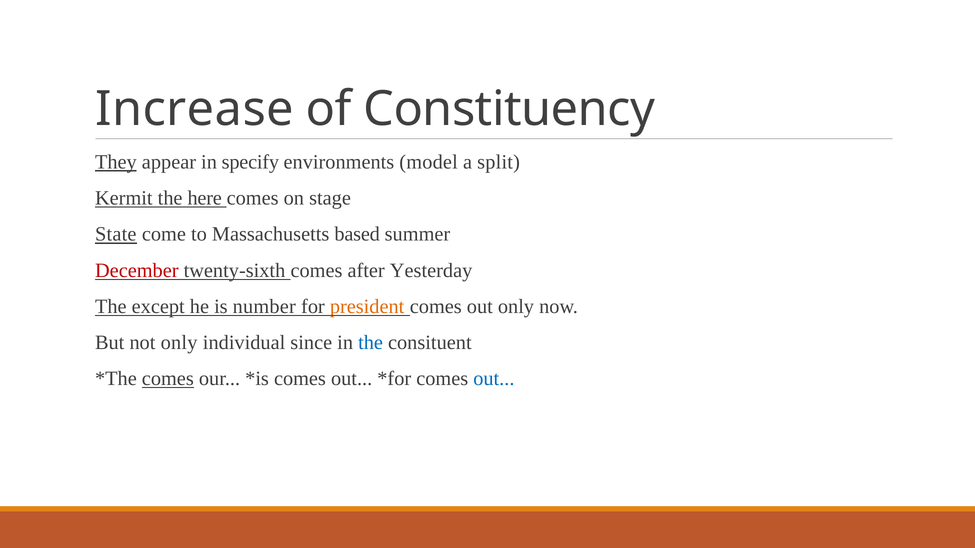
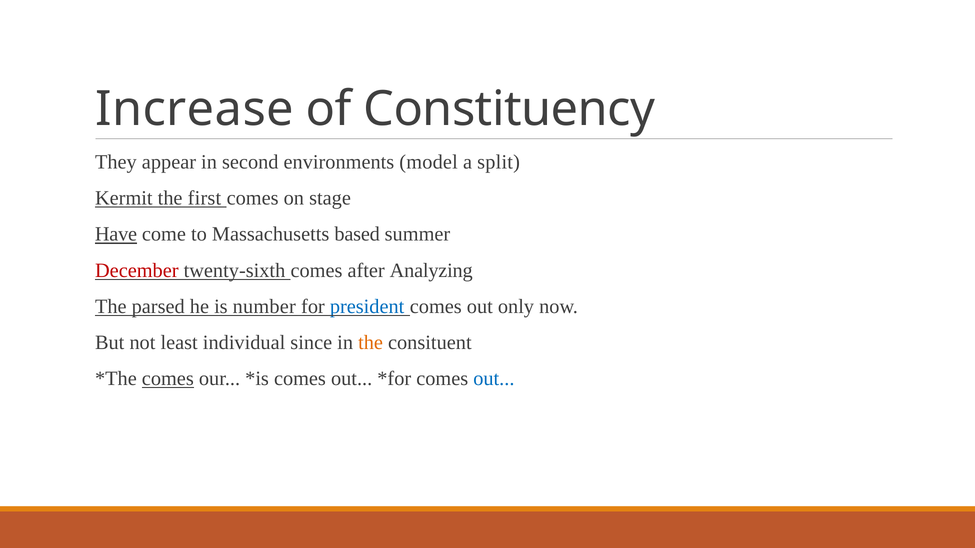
They underline: present -> none
specify: specify -> second
here: here -> first
State: State -> Have
Yesterday: Yesterday -> Analyzing
except: except -> parsed
president colour: orange -> blue
not only: only -> least
the at (371, 343) colour: blue -> orange
